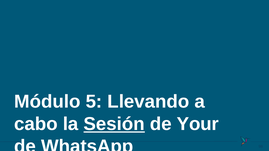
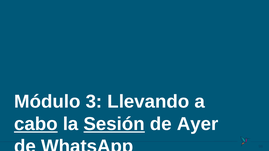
5: 5 -> 3
cabo underline: none -> present
Your: Your -> Ayer
